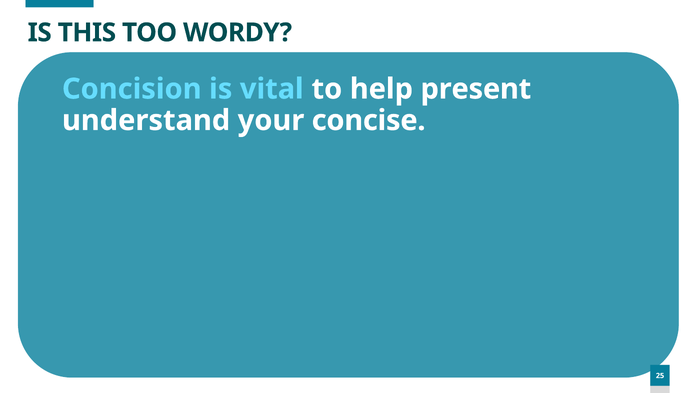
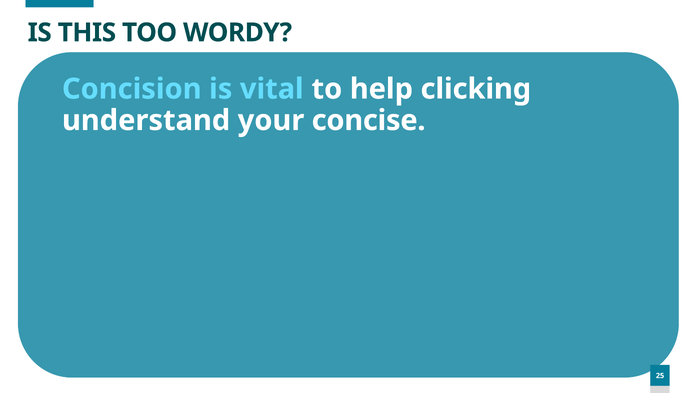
present: present -> clicking
